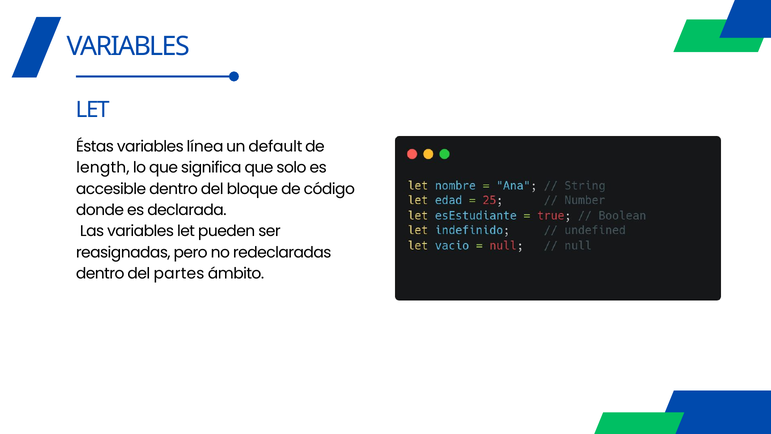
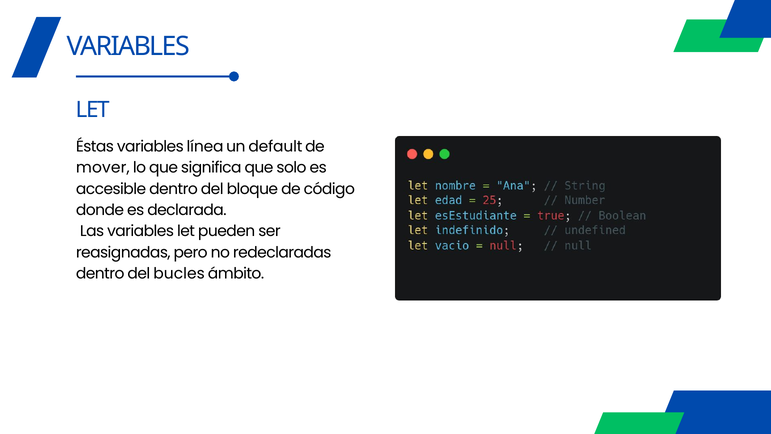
length: length -> mover
partes: partes -> bucles
